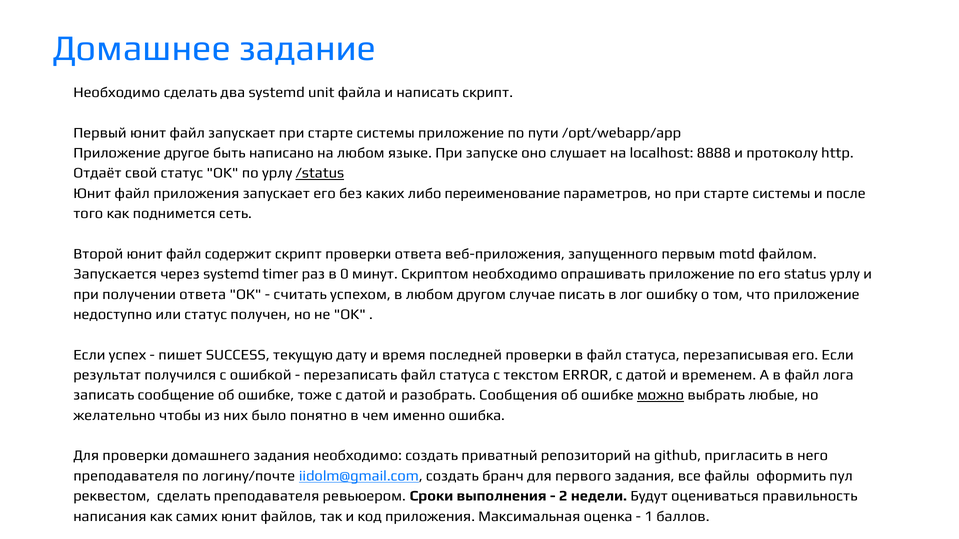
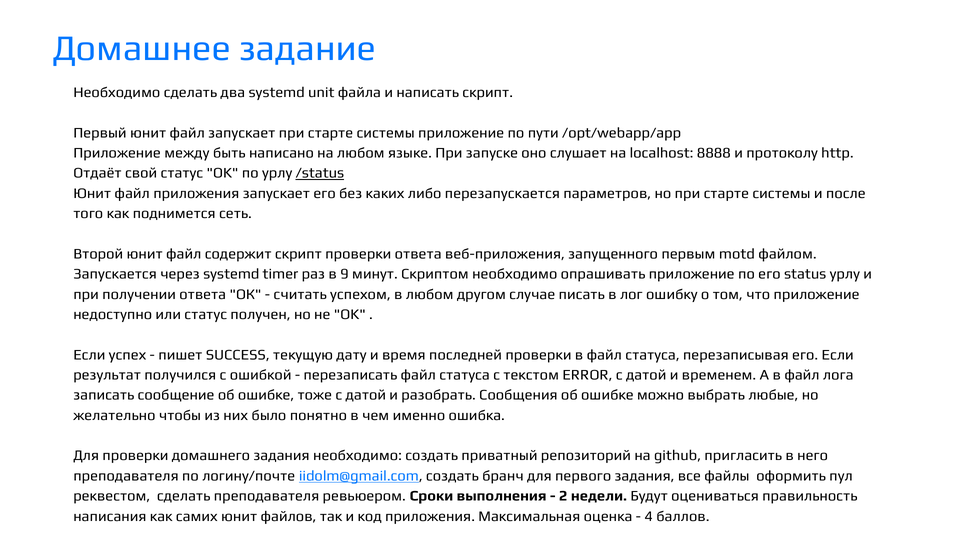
другое: другое -> между
переименование: переименование -> перезапускается
0: 0 -> 9
можно underline: present -> none
1: 1 -> 4
